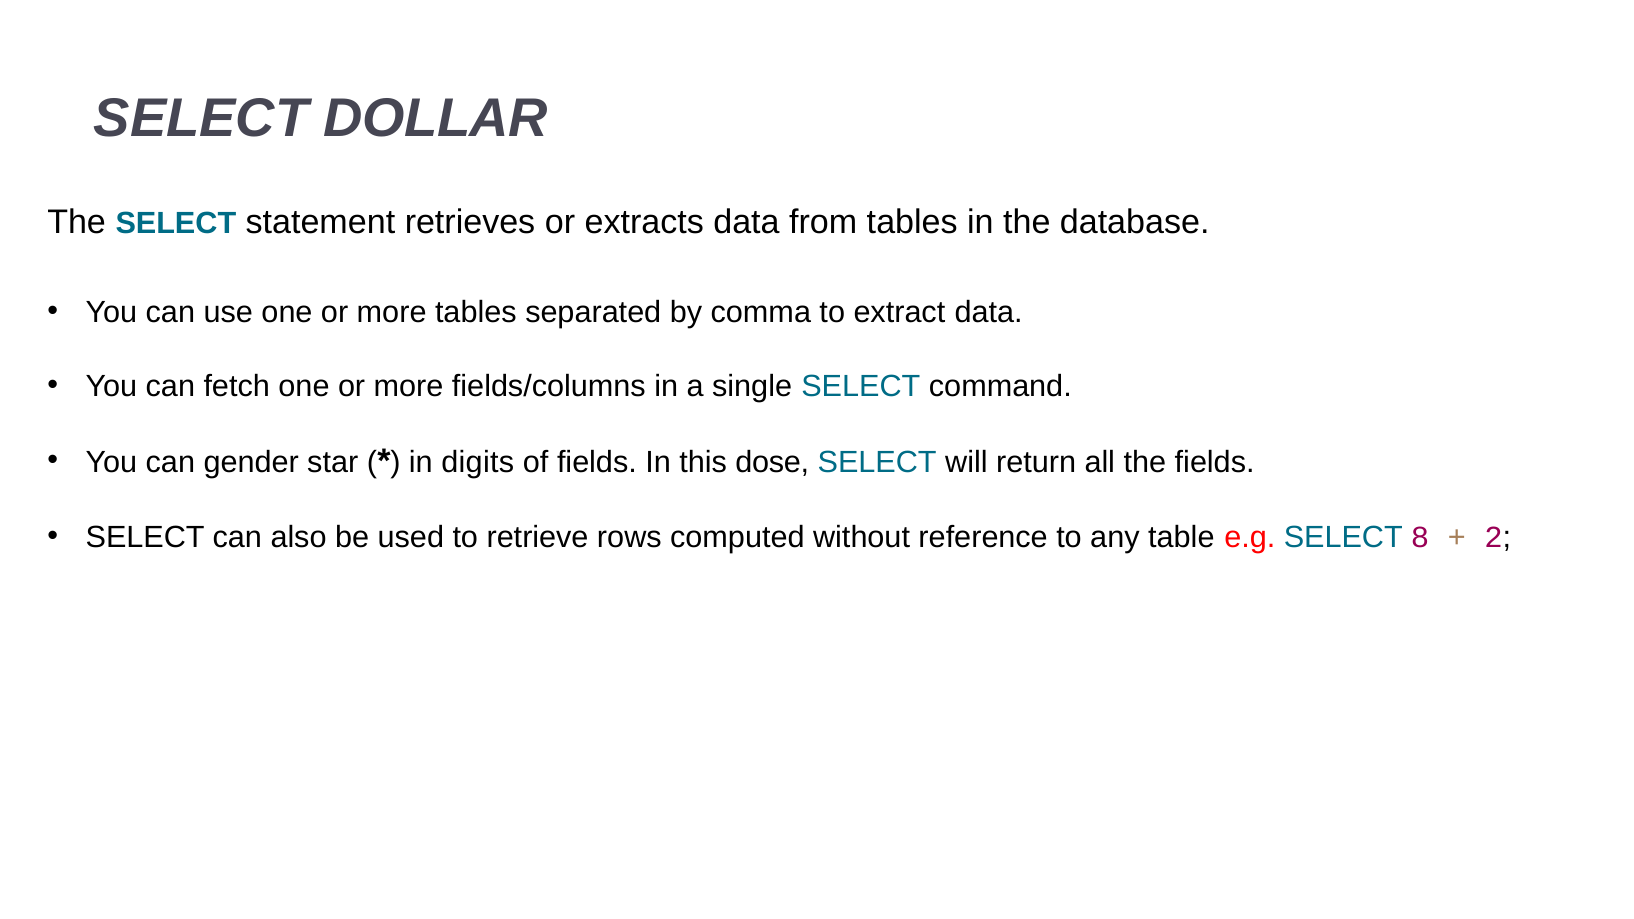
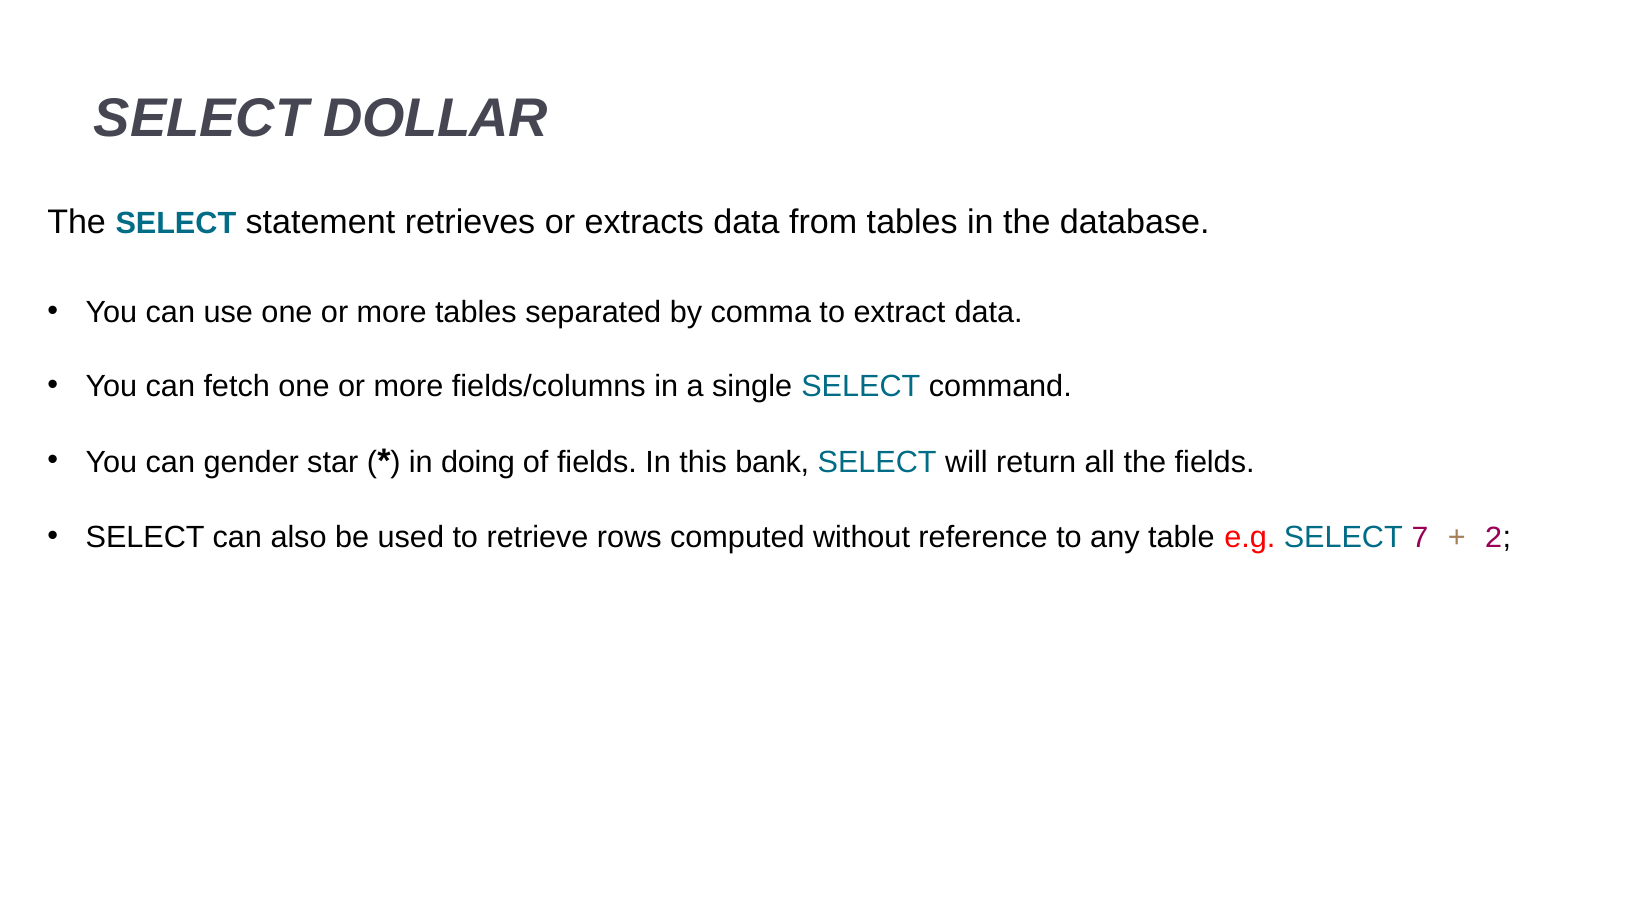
digits: digits -> doing
dose: dose -> bank
8: 8 -> 7
